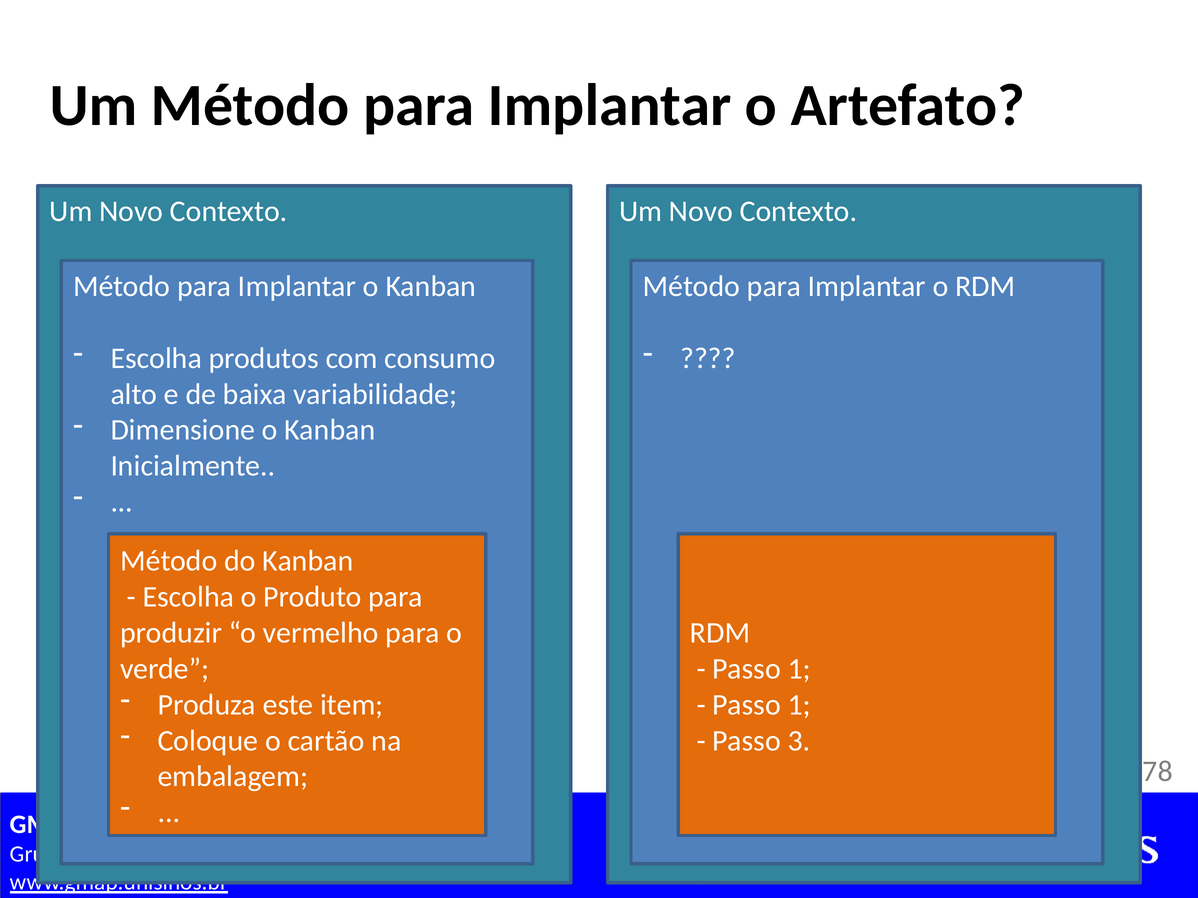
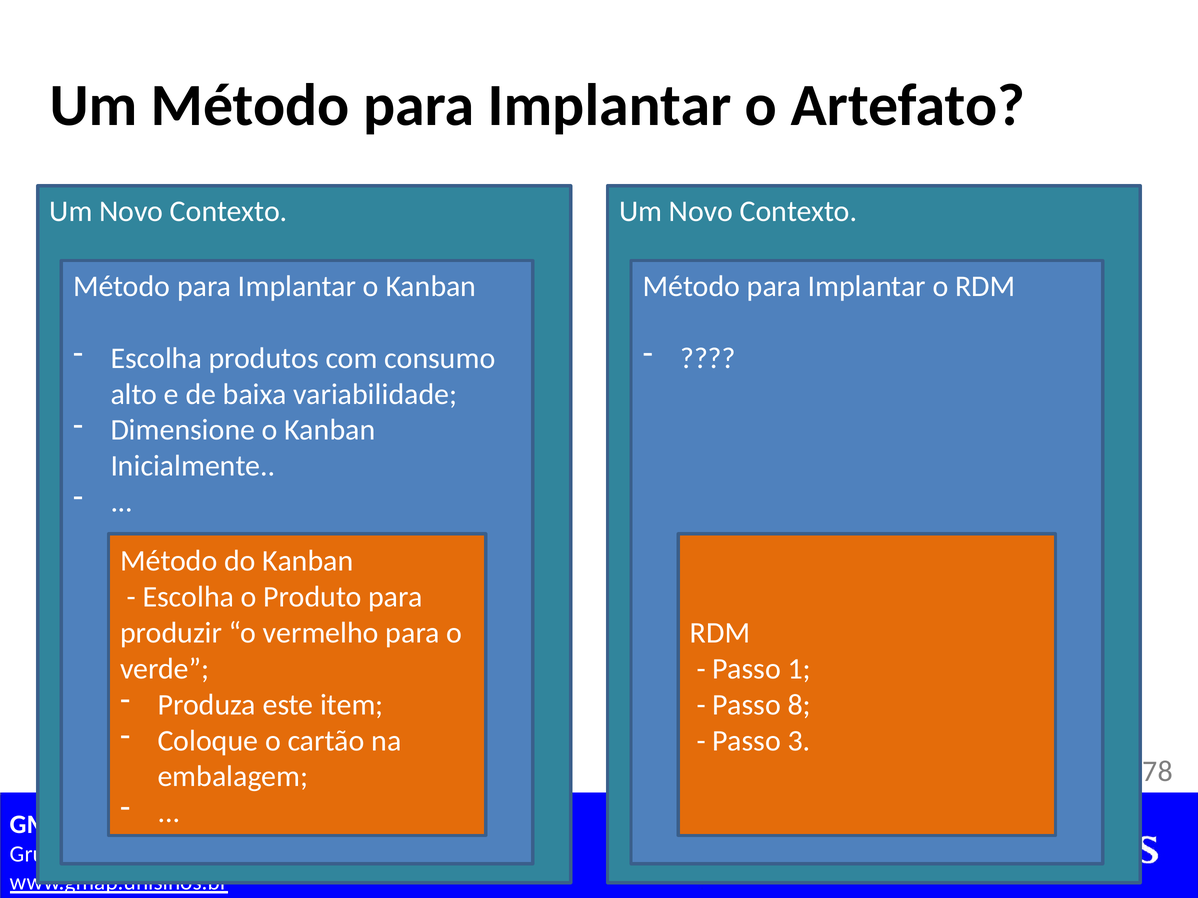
1 at (799, 705): 1 -> 8
